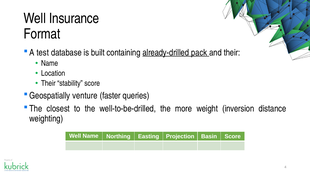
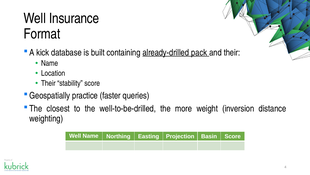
test: test -> kick
venture: venture -> practice
